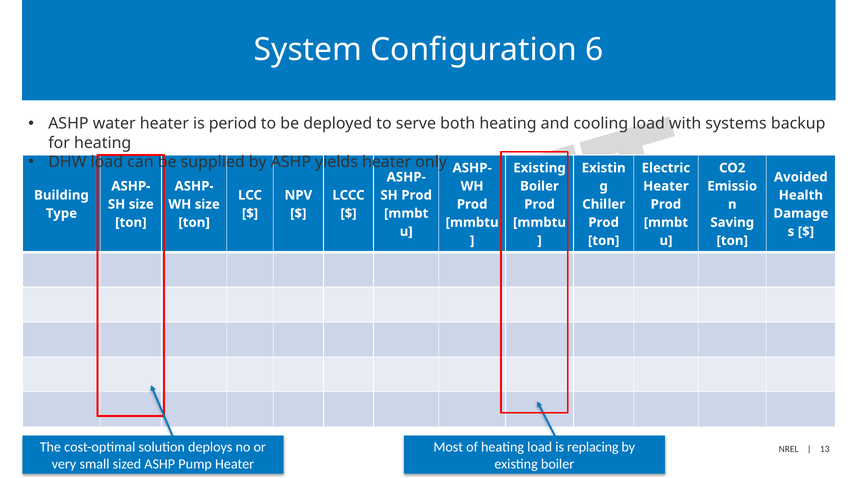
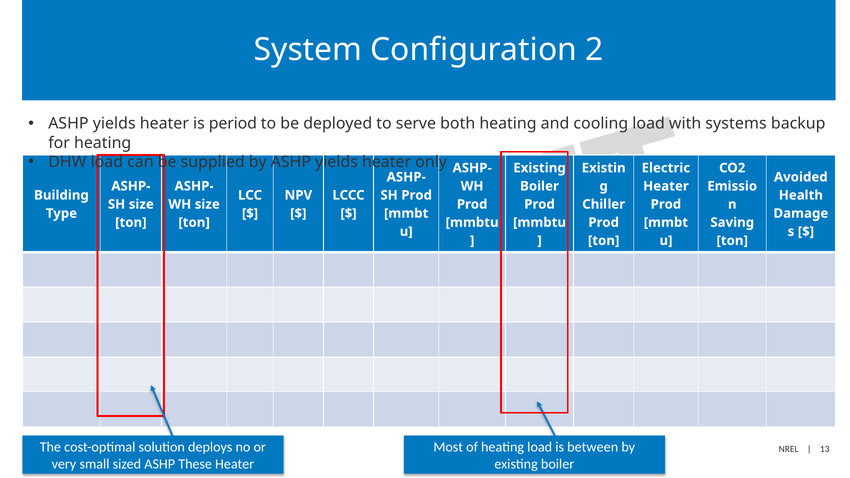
6: 6 -> 2
water at (114, 124): water -> yields
replacing: replacing -> between
Pump: Pump -> These
